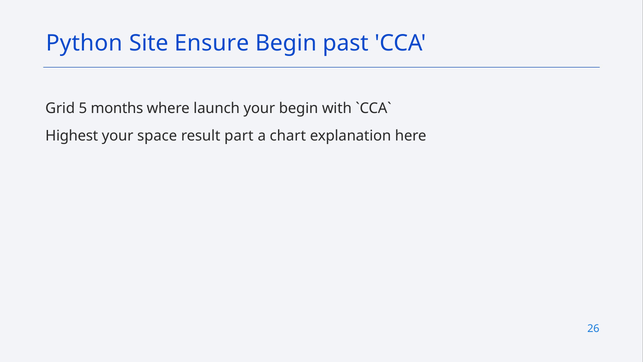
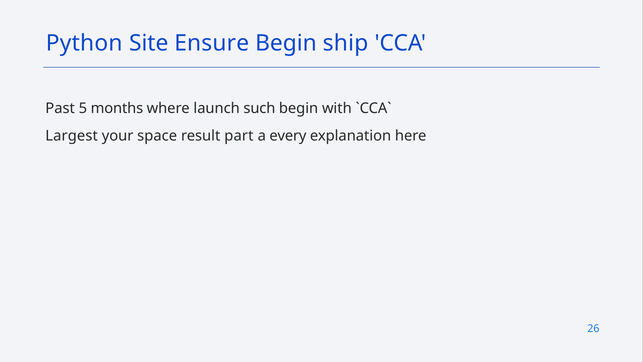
past: past -> ship
Grid: Grid -> Past
launch your: your -> such
Highest: Highest -> Largest
chart: chart -> every
